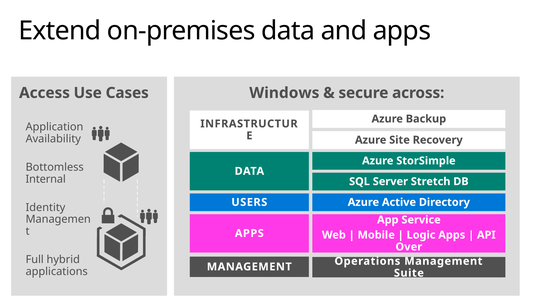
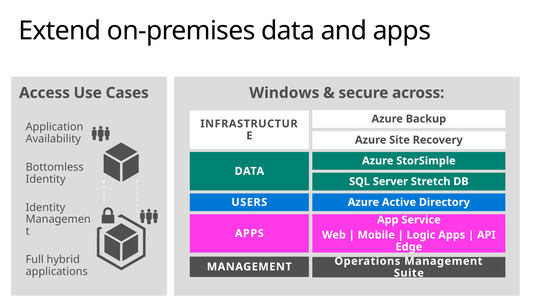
Internal at (46, 179): Internal -> Identity
Over: Over -> Edge
